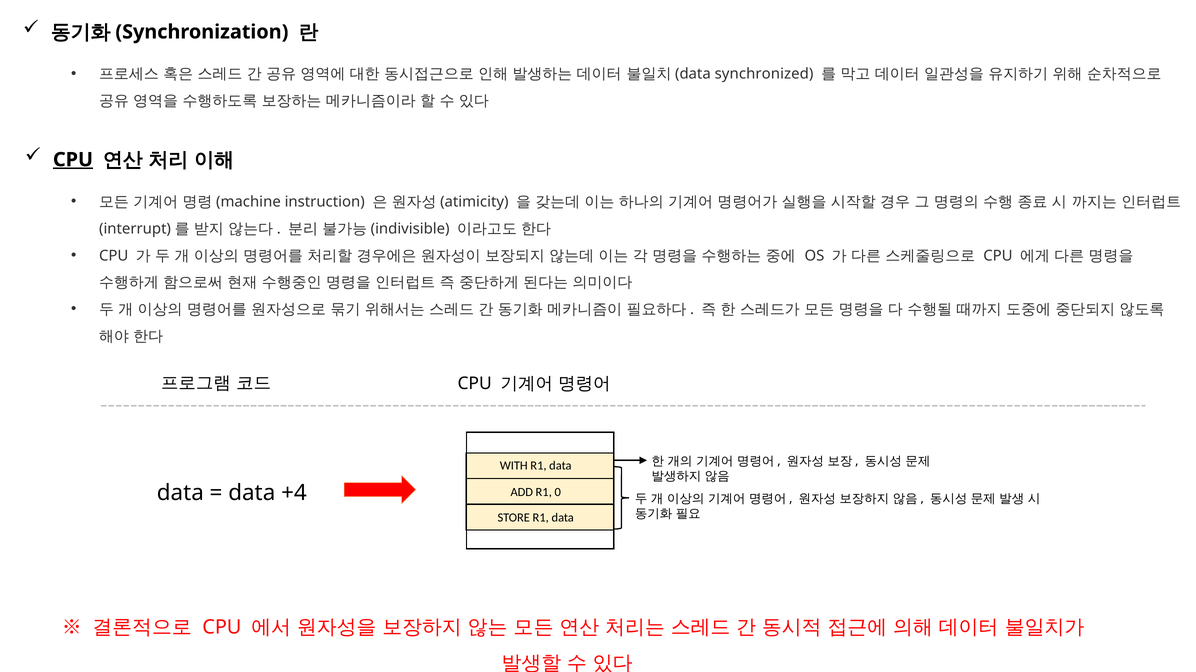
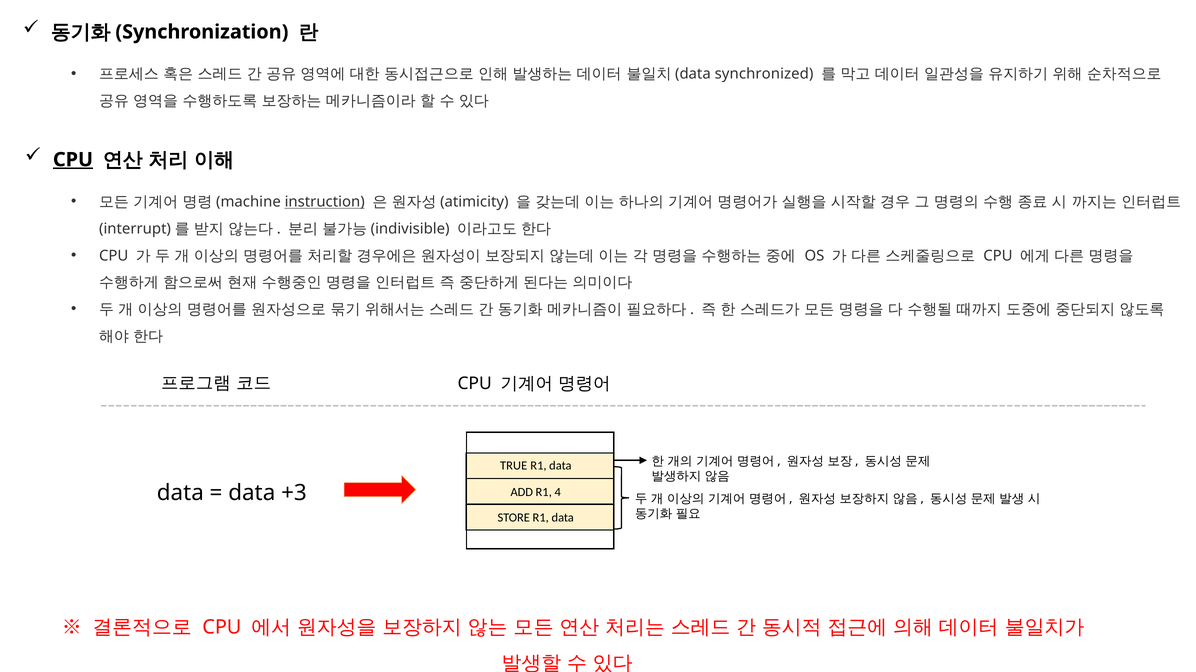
instruction underline: none -> present
WITH: WITH -> TRUE
+4: +4 -> +3
0: 0 -> 4
